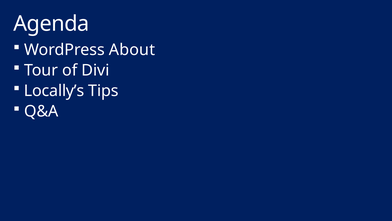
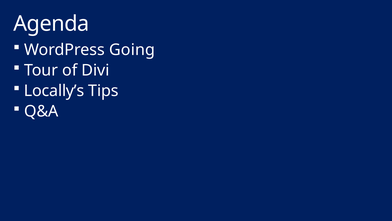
About: About -> Going
